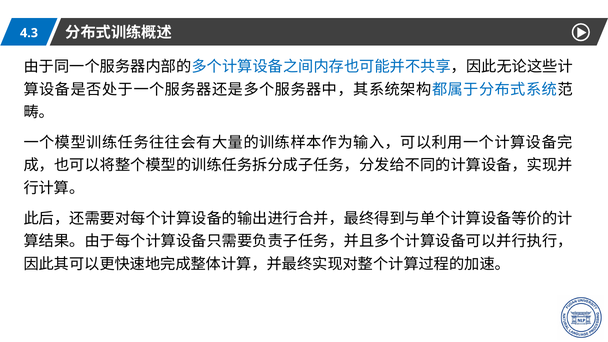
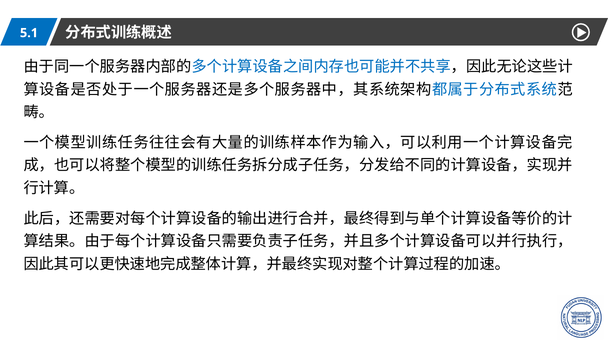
4.3: 4.3 -> 5.1
